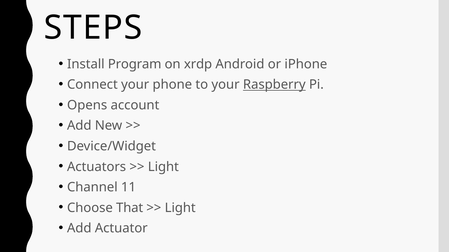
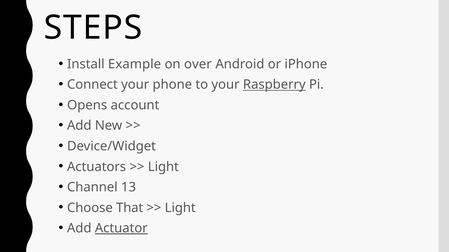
Program: Program -> Example
xrdp: xrdp -> over
11: 11 -> 13
Actuator underline: none -> present
